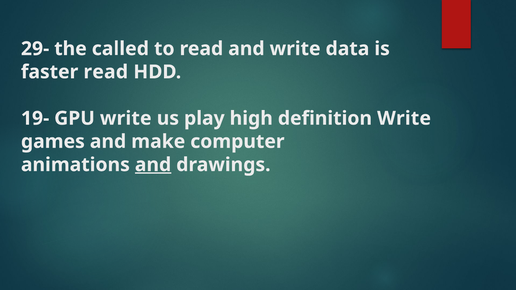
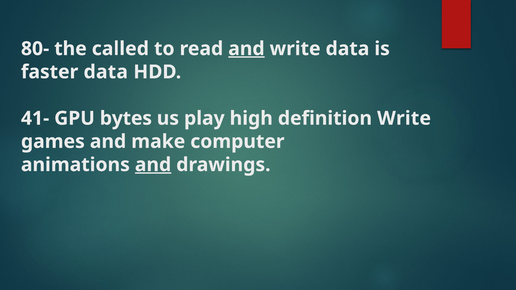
29-: 29- -> 80-
and at (246, 49) underline: none -> present
faster read: read -> data
19-: 19- -> 41-
GPU write: write -> bytes
